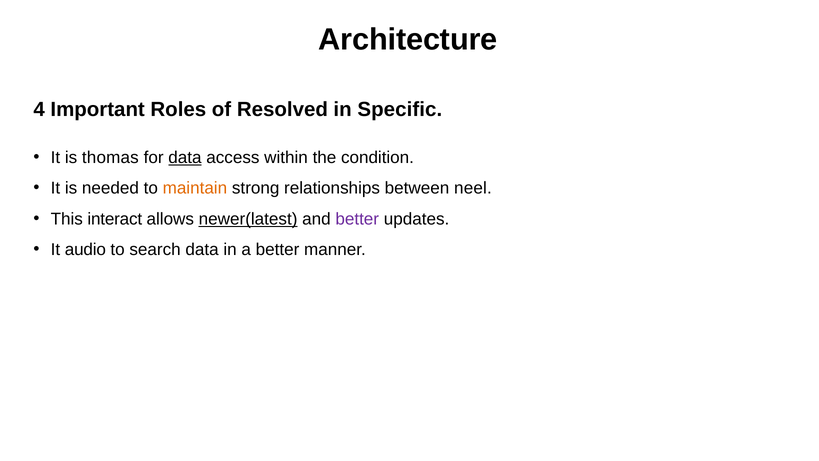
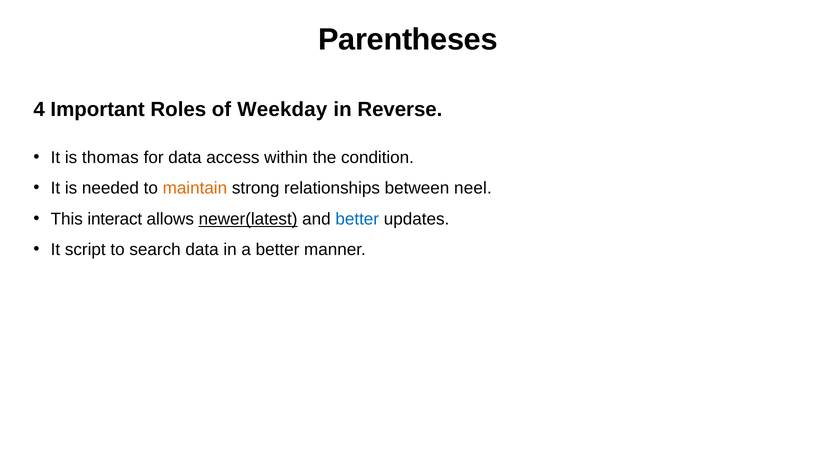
Architecture: Architecture -> Parentheses
Resolved: Resolved -> Weekday
Specific: Specific -> Reverse
data at (185, 157) underline: present -> none
better at (357, 219) colour: purple -> blue
audio: audio -> script
